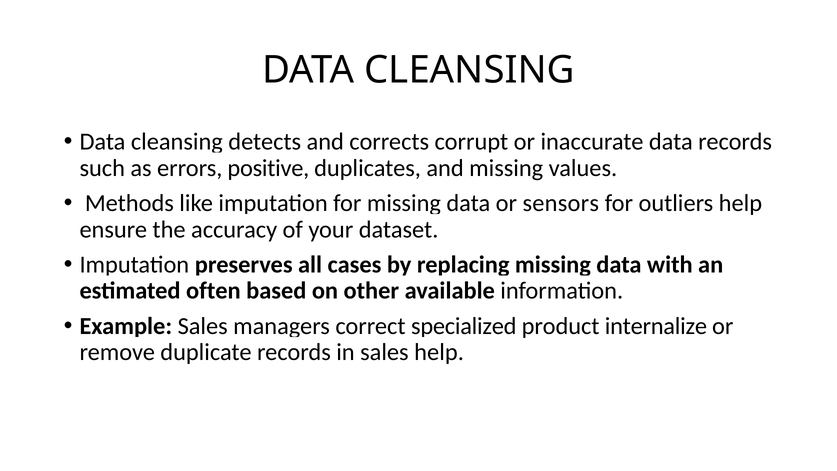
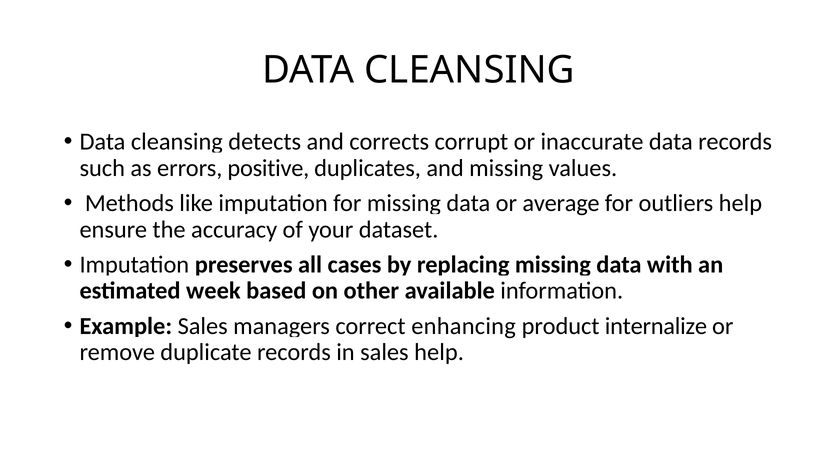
sensors: sensors -> average
often: often -> week
specialized: specialized -> enhancing
